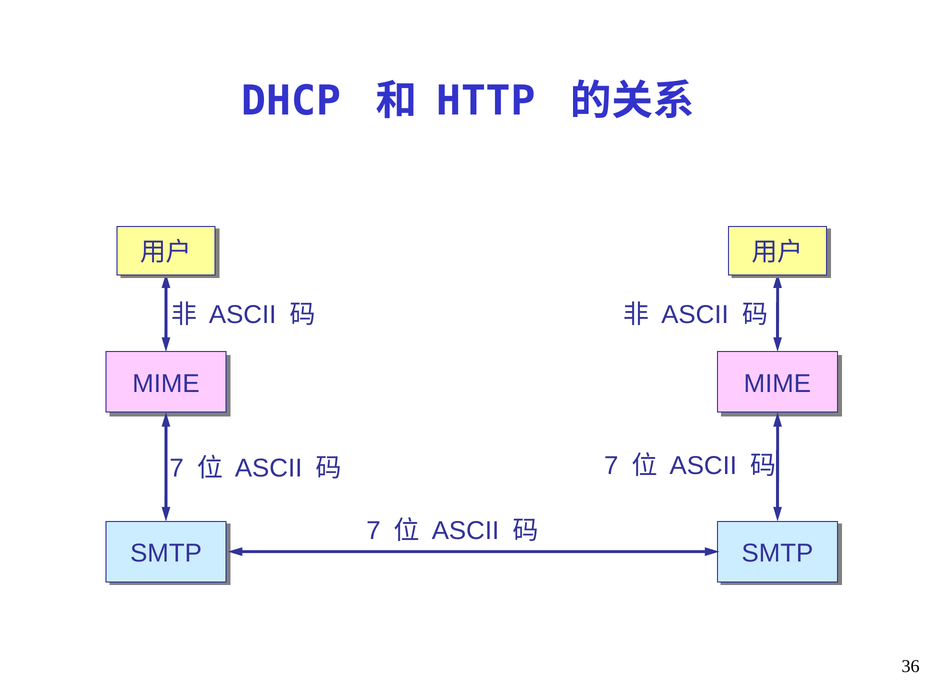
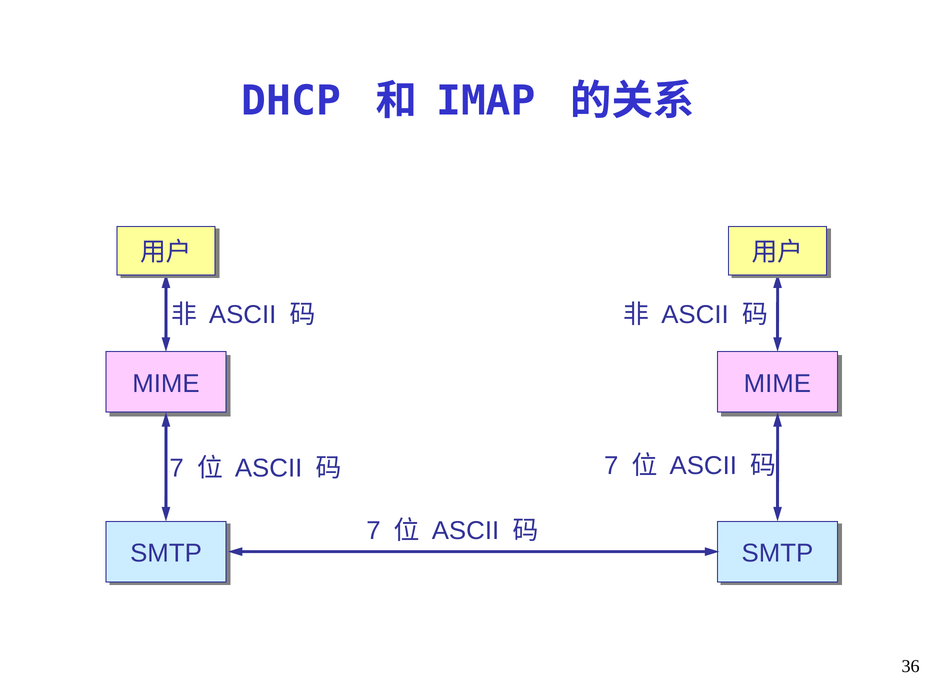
HTTP: HTTP -> IMAP
